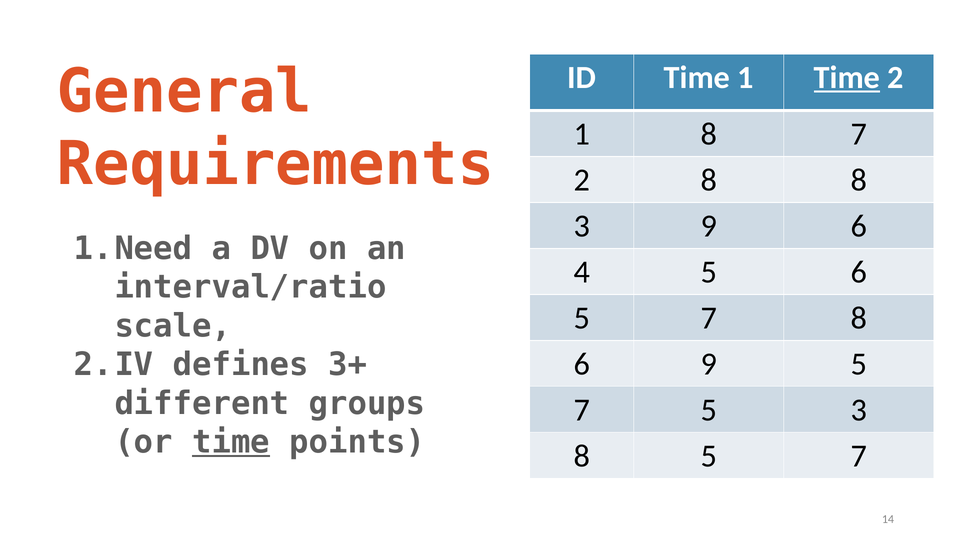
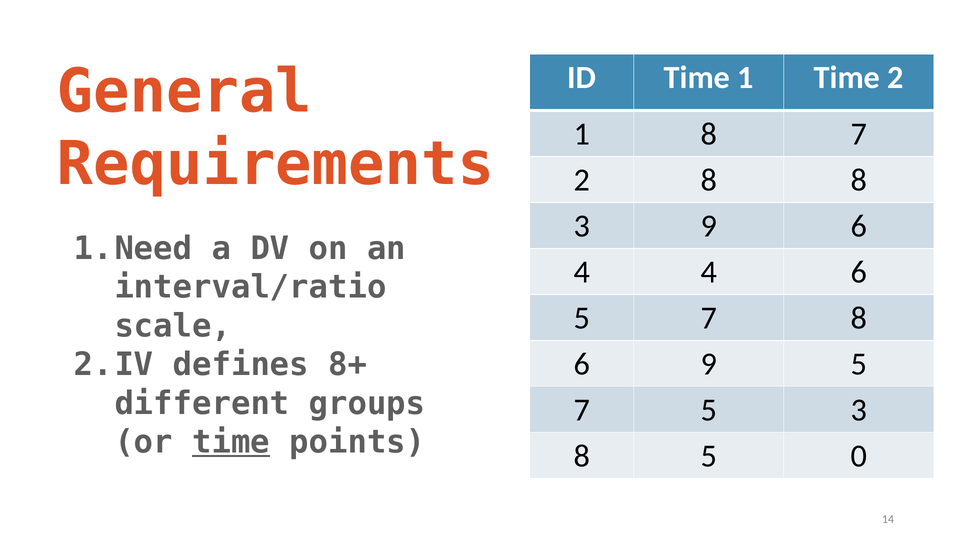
Time at (847, 78) underline: present -> none
4 5: 5 -> 4
3+: 3+ -> 8+
8 5 7: 7 -> 0
